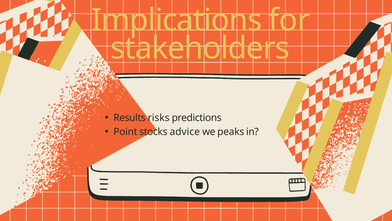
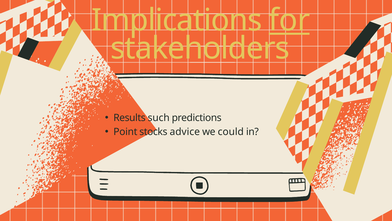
for underline: none -> present
risks: risks -> such
peaks: peaks -> could
